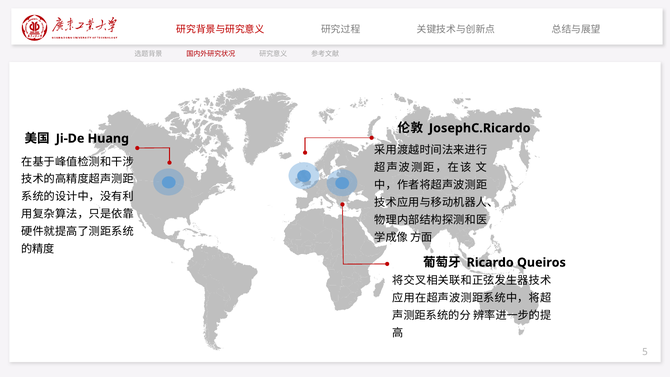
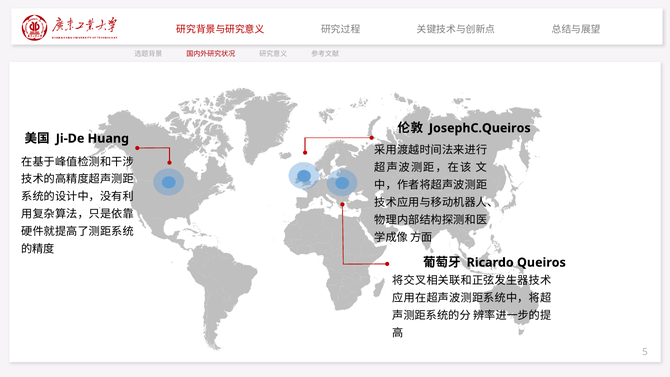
JosephC.Ricardo: JosephC.Ricardo -> JosephC.Queiros
